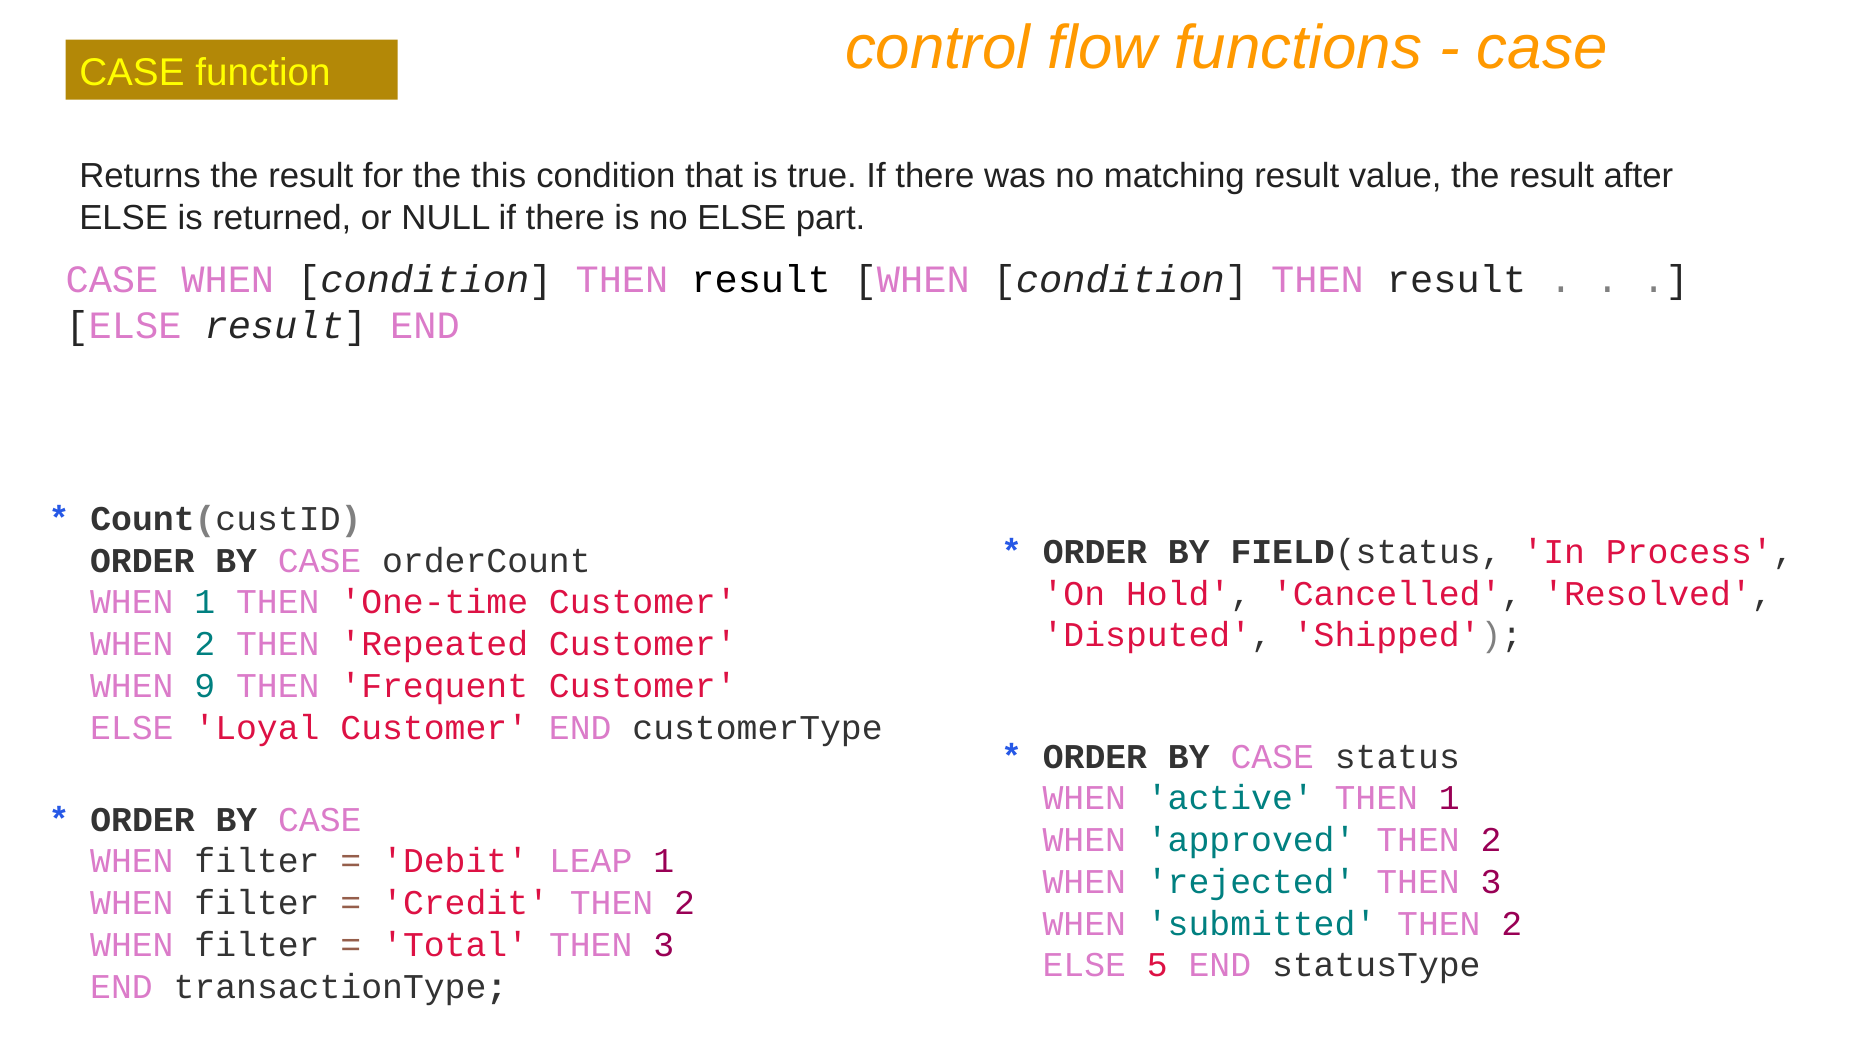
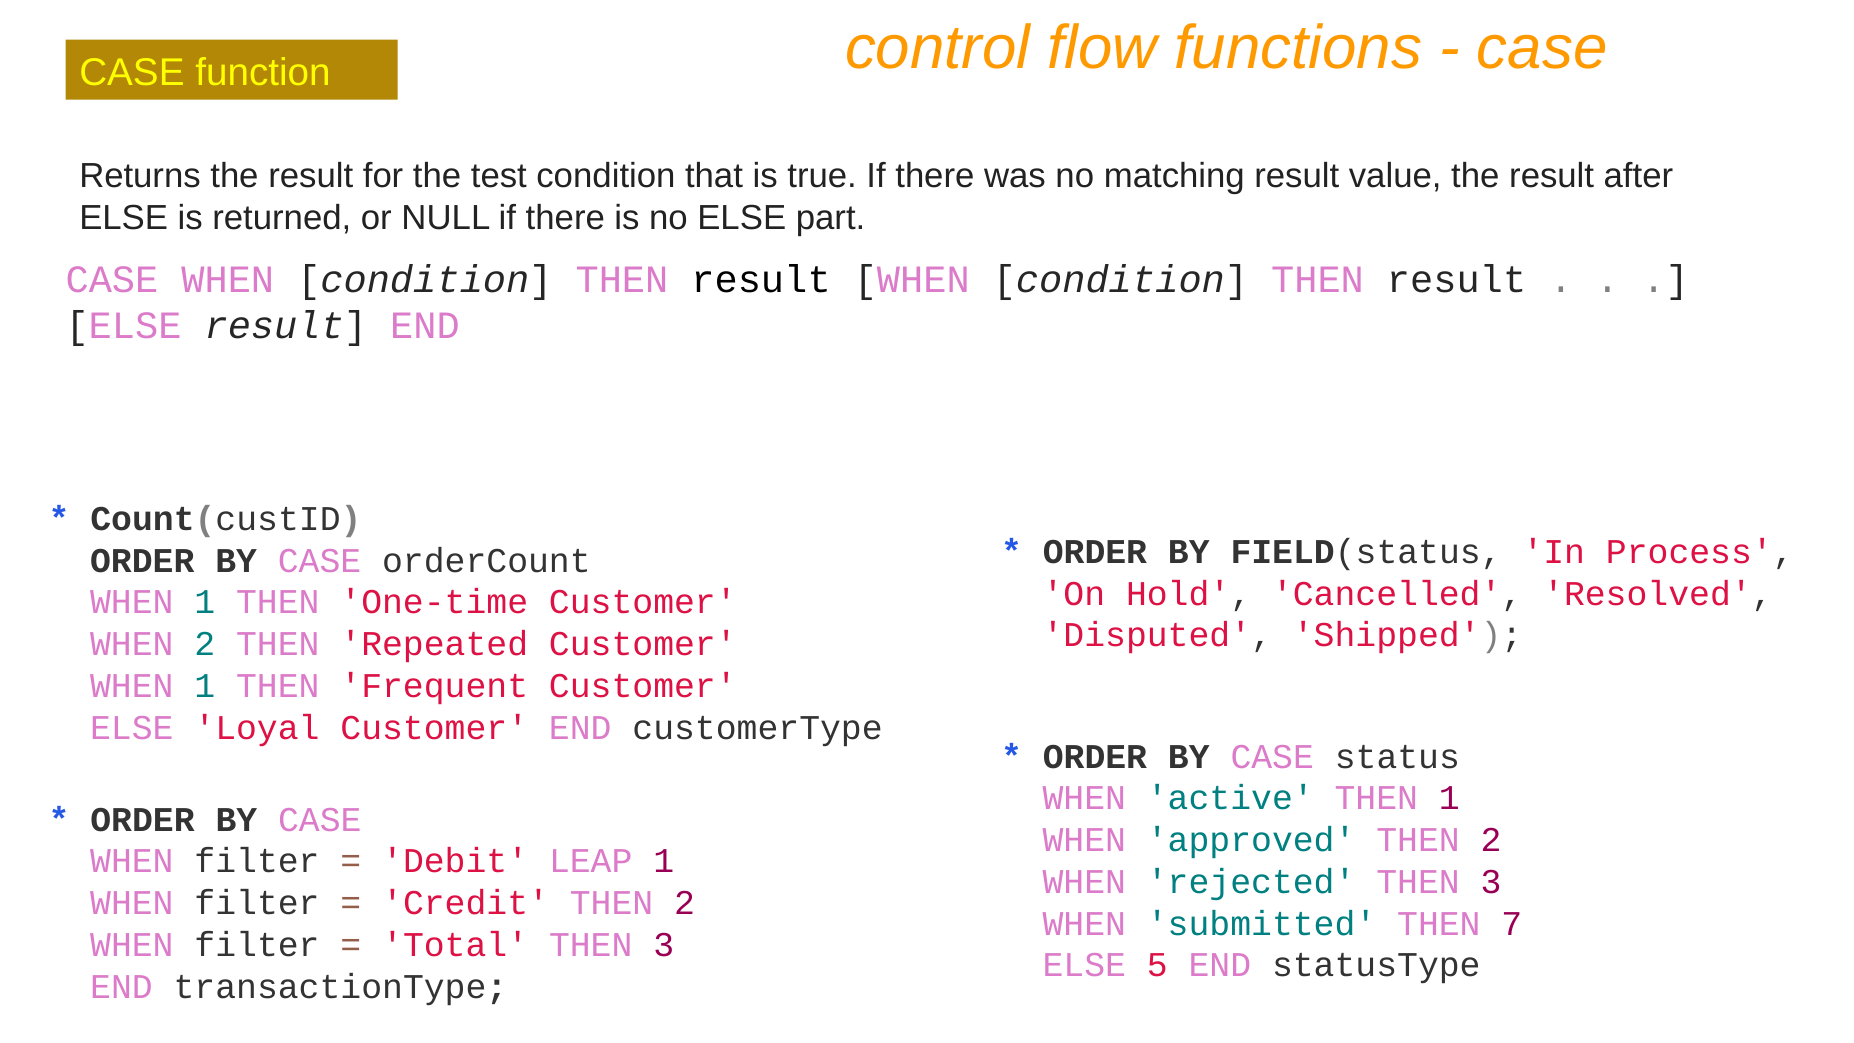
this: this -> test
9 at (205, 686): 9 -> 1
submitted THEN 2: 2 -> 7
